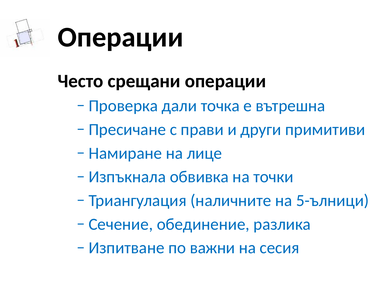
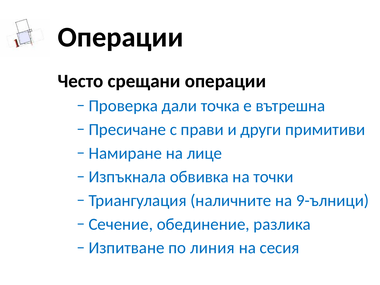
5-ълници: 5-ълници -> 9-ълници
важни: важни -> линия
